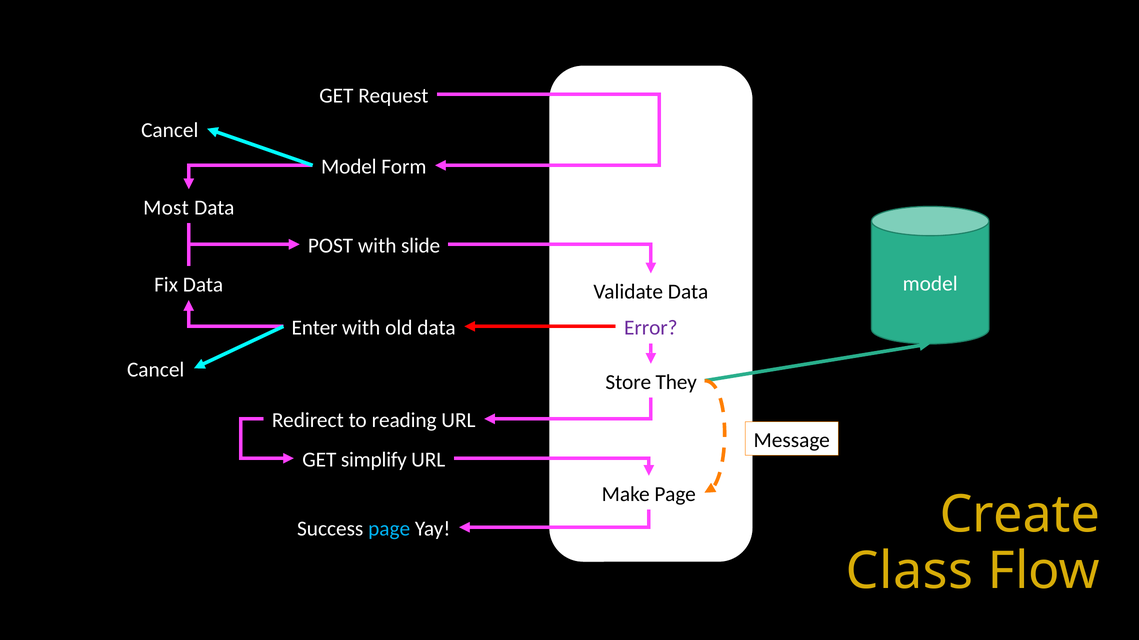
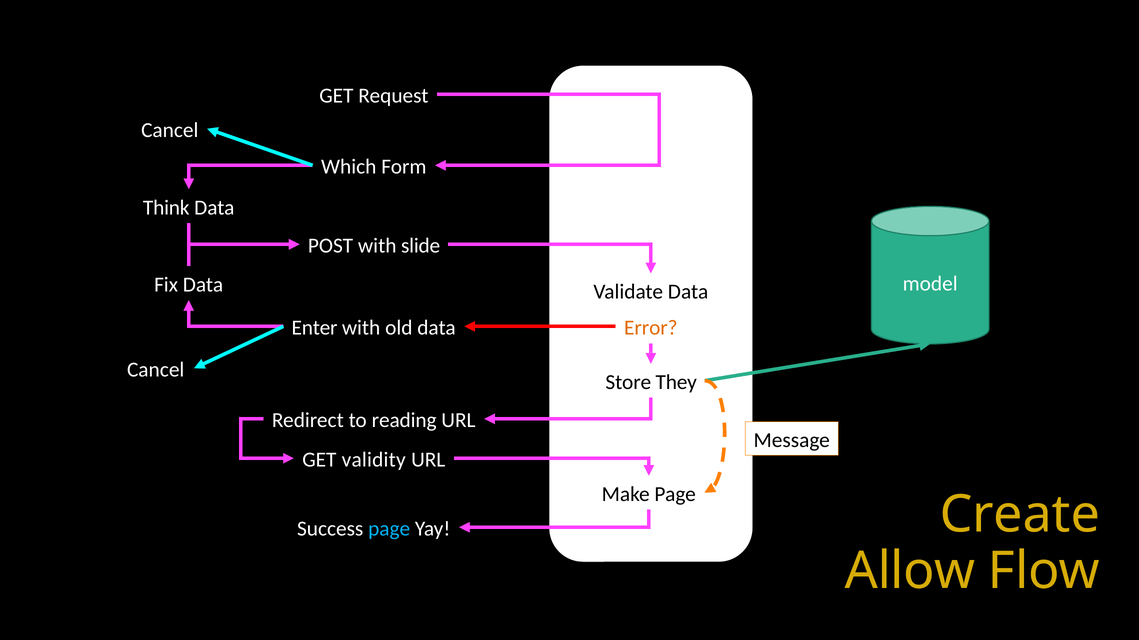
Model at (349, 167): Model -> Which
Most: Most -> Think
Error colour: purple -> orange
simplify: simplify -> validity
Class: Class -> Allow
